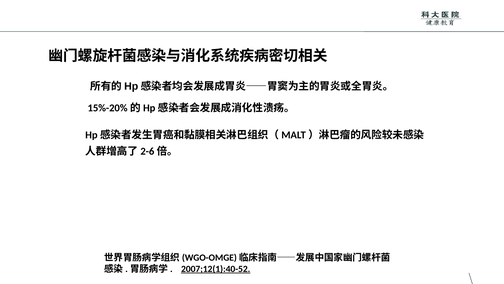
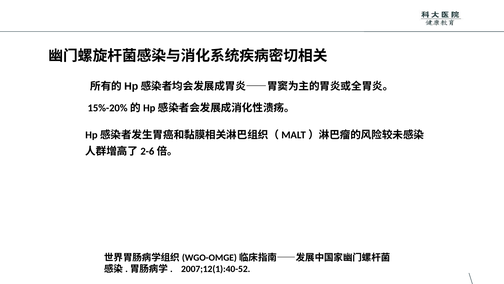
2007;12(1):40-52 underline: present -> none
